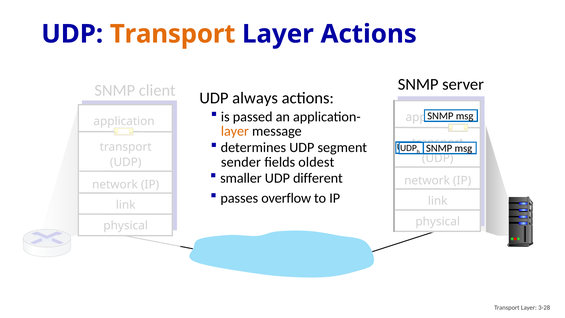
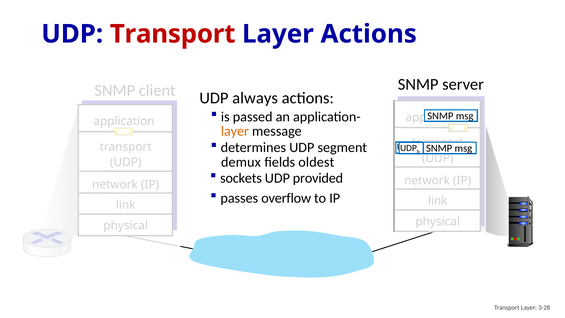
Transport at (173, 34) colour: orange -> red
sender: sender -> demux
smaller: smaller -> sockets
different: different -> provided
